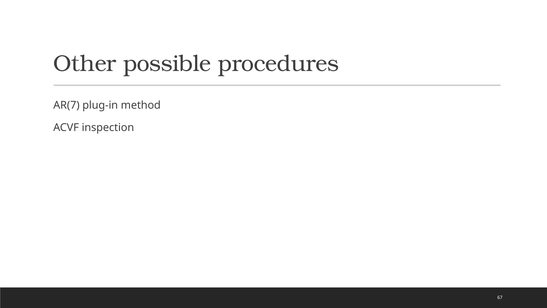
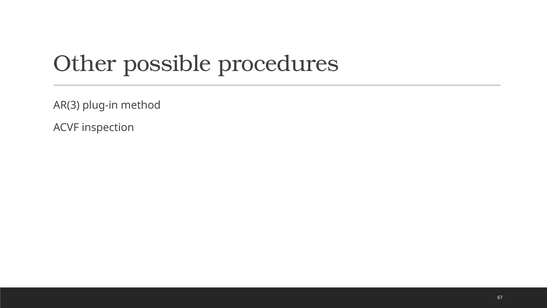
AR(7: AR(7 -> AR(3
